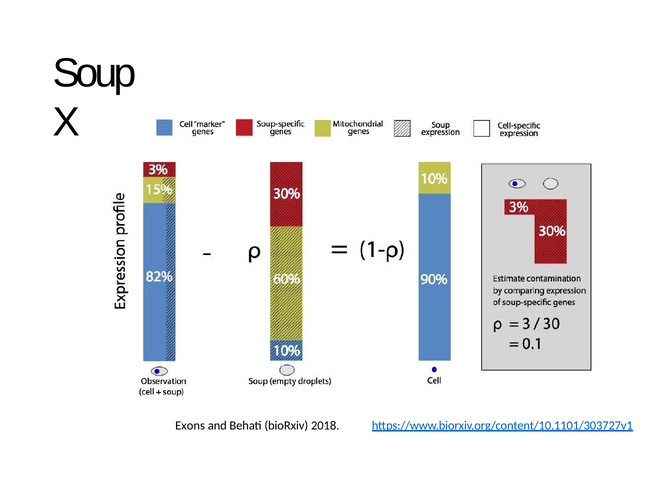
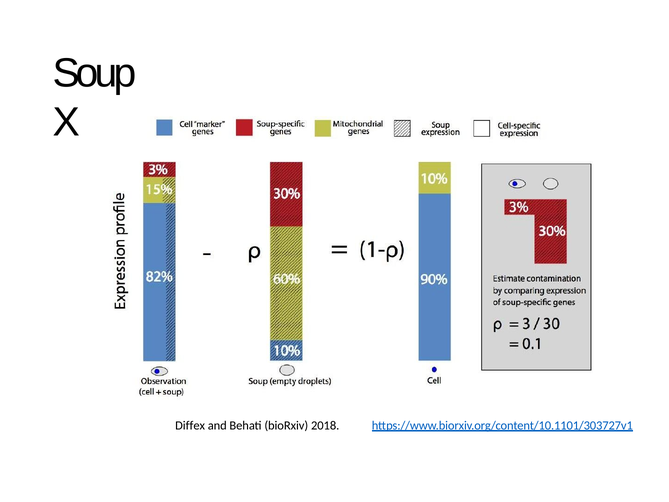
Exons: Exons -> Diffex
